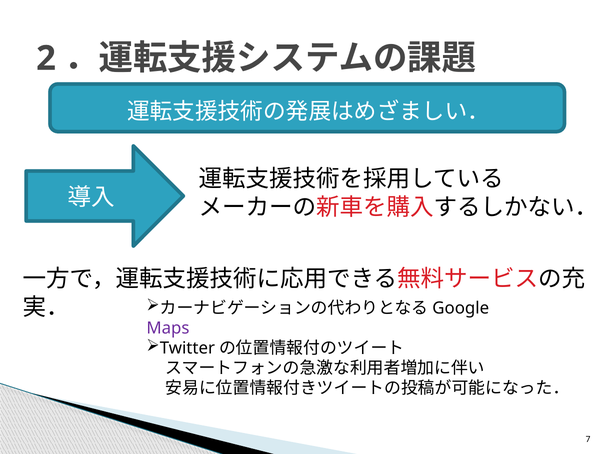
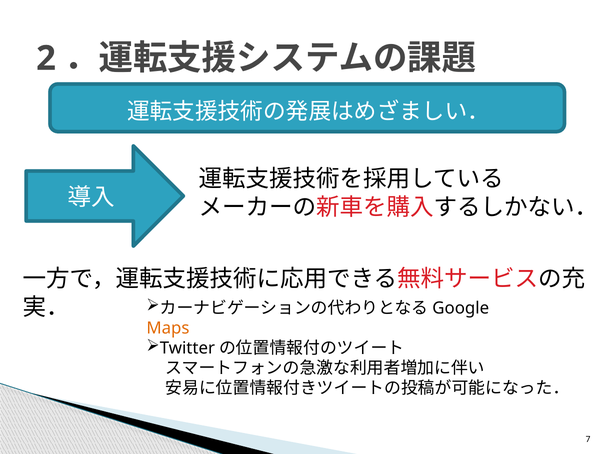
Maps colour: purple -> orange
